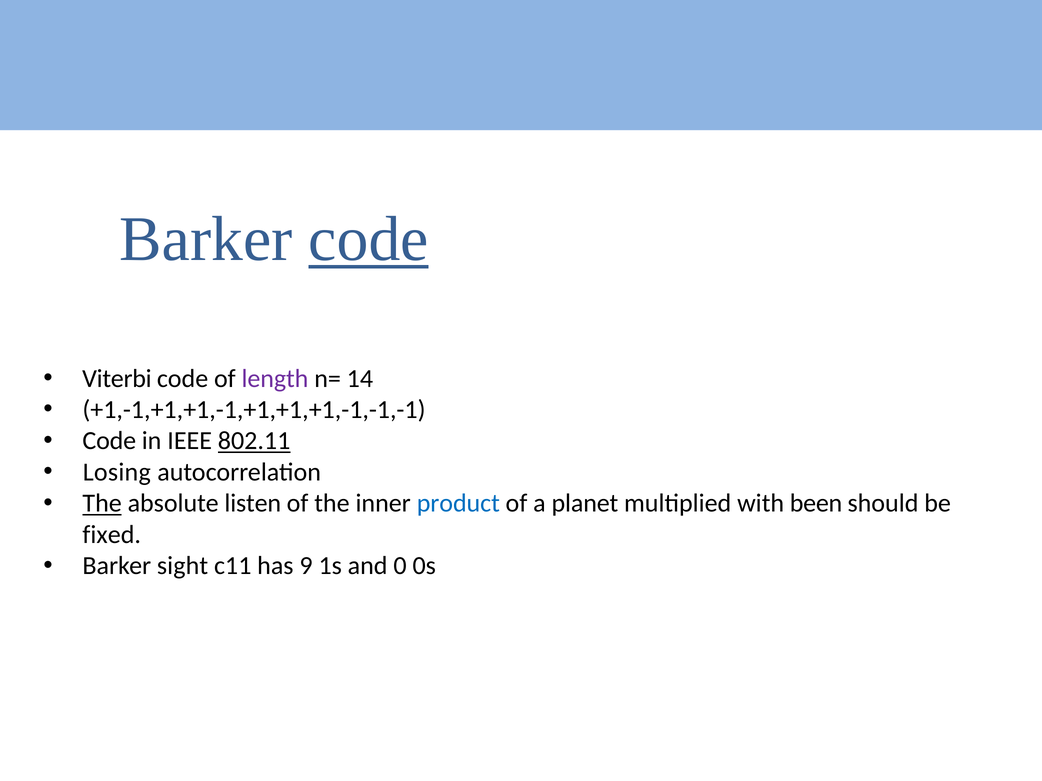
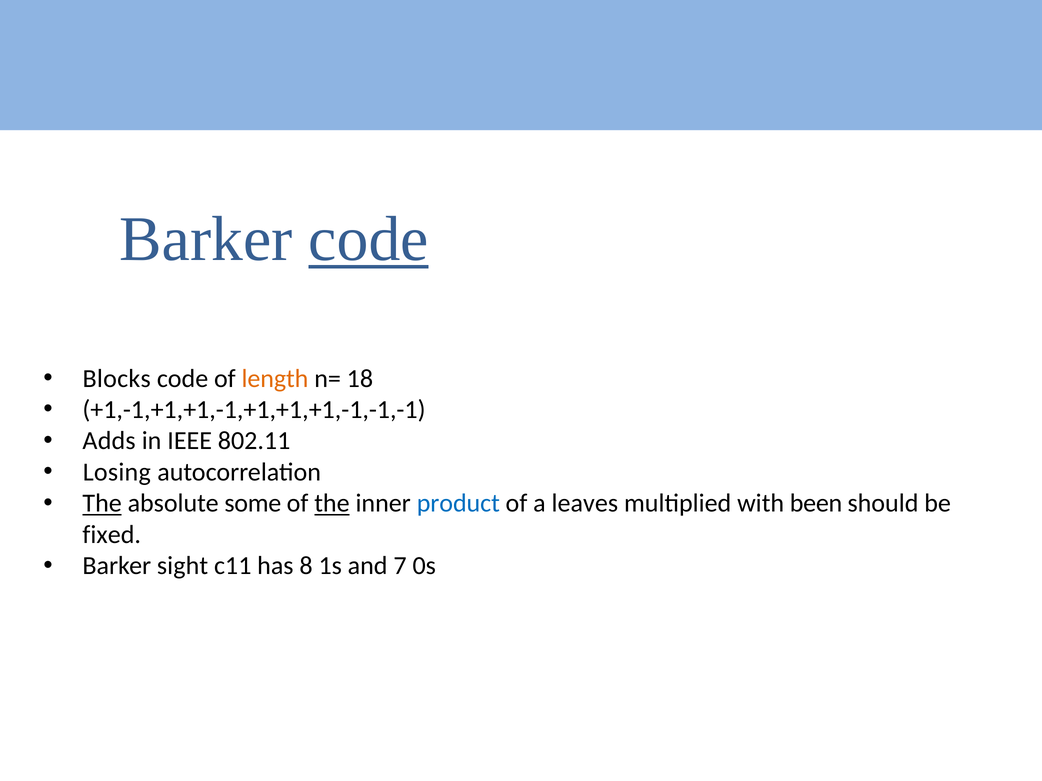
Viterbi: Viterbi -> Blocks
length colour: purple -> orange
14: 14 -> 18
Code at (109, 441): Code -> Adds
802.11 underline: present -> none
listen: listen -> some
the at (332, 504) underline: none -> present
planet: planet -> leaves
9: 9 -> 8
0: 0 -> 7
